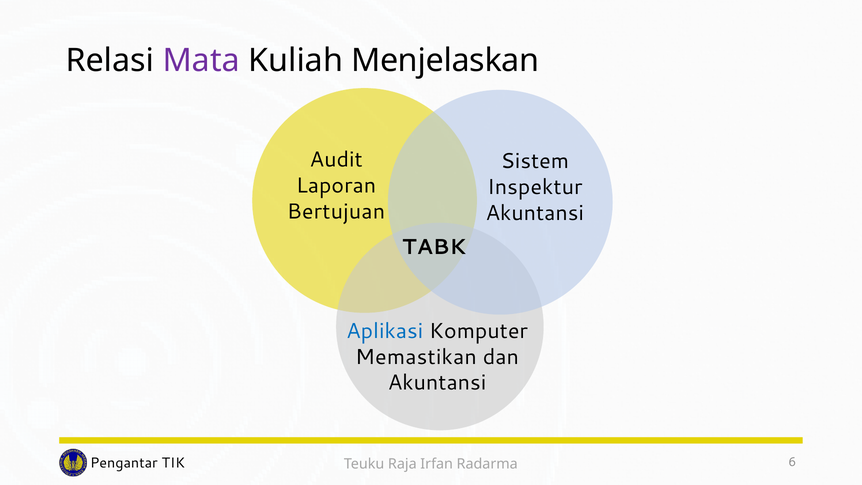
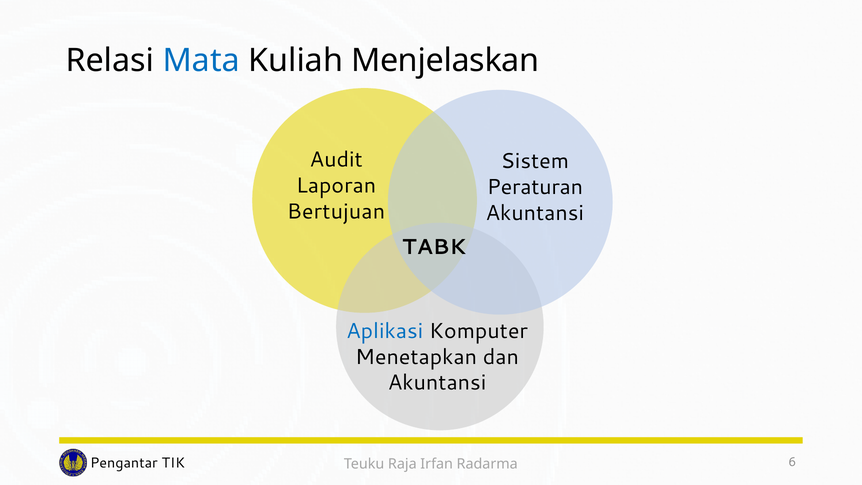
Mata colour: purple -> blue
Inspektur: Inspektur -> Peraturan
Memastikan: Memastikan -> Menetapkan
